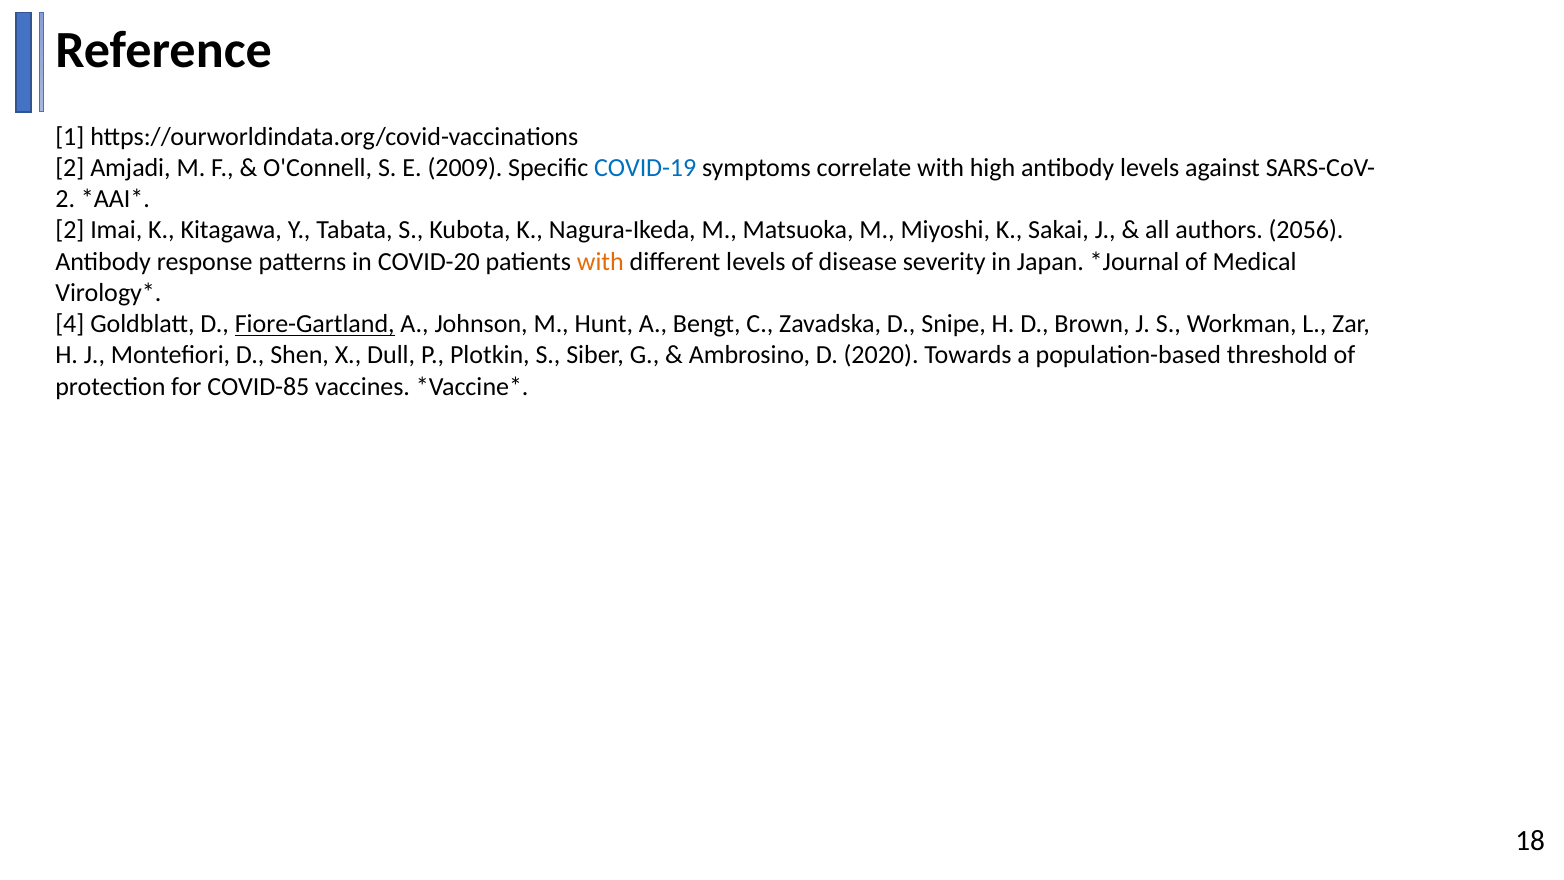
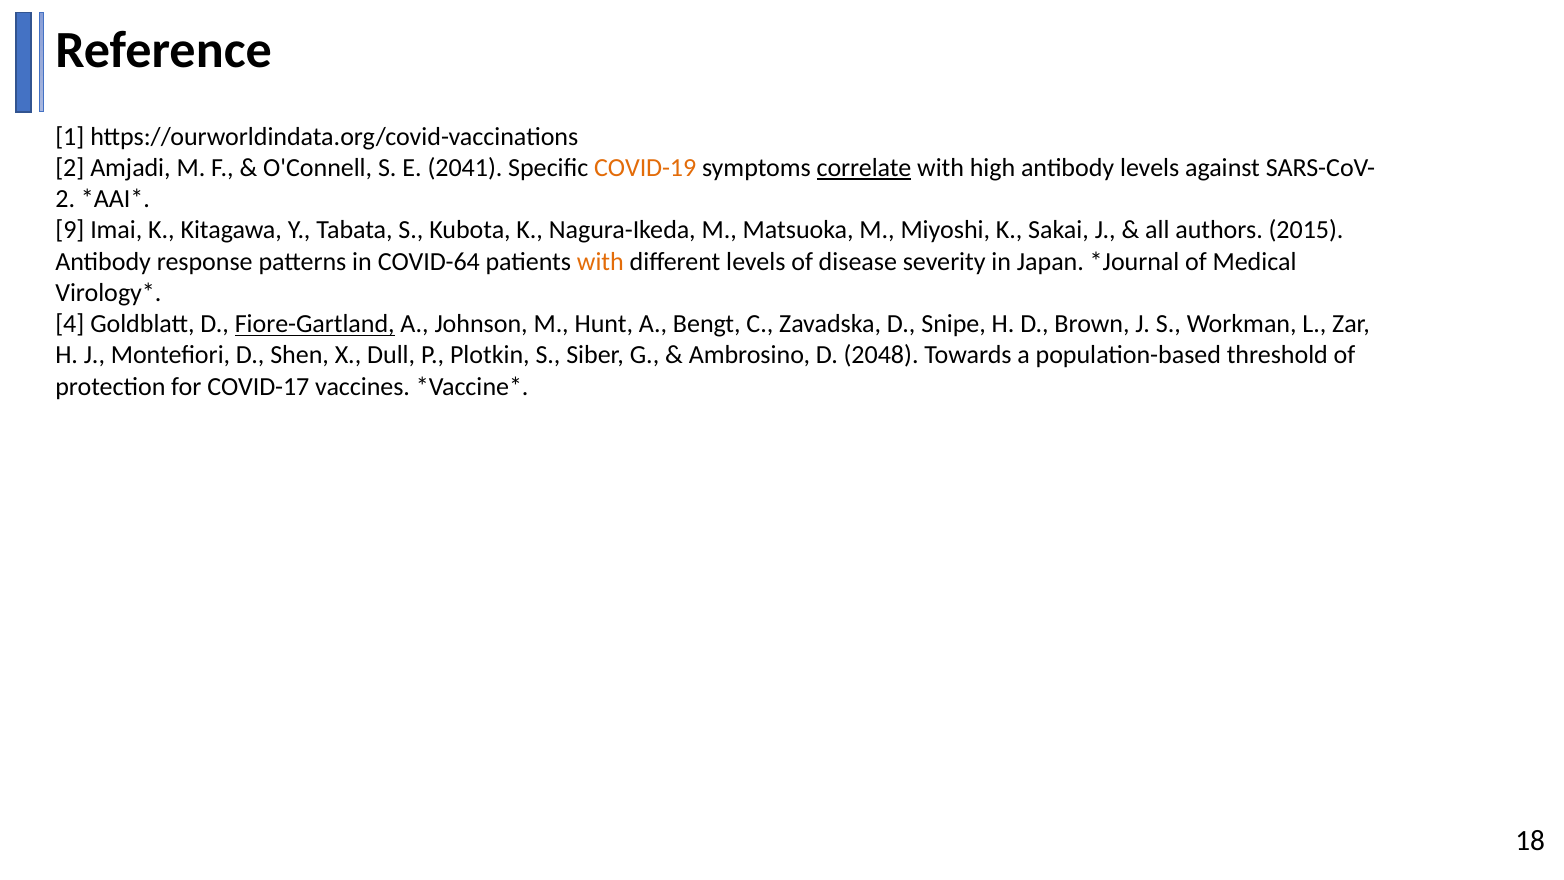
2009: 2009 -> 2041
COVID-19 colour: blue -> orange
correlate underline: none -> present
2 at (70, 230): 2 -> 9
2056: 2056 -> 2015
COVID-20: COVID-20 -> COVID-64
2020: 2020 -> 2048
COVID-85: COVID-85 -> COVID-17
